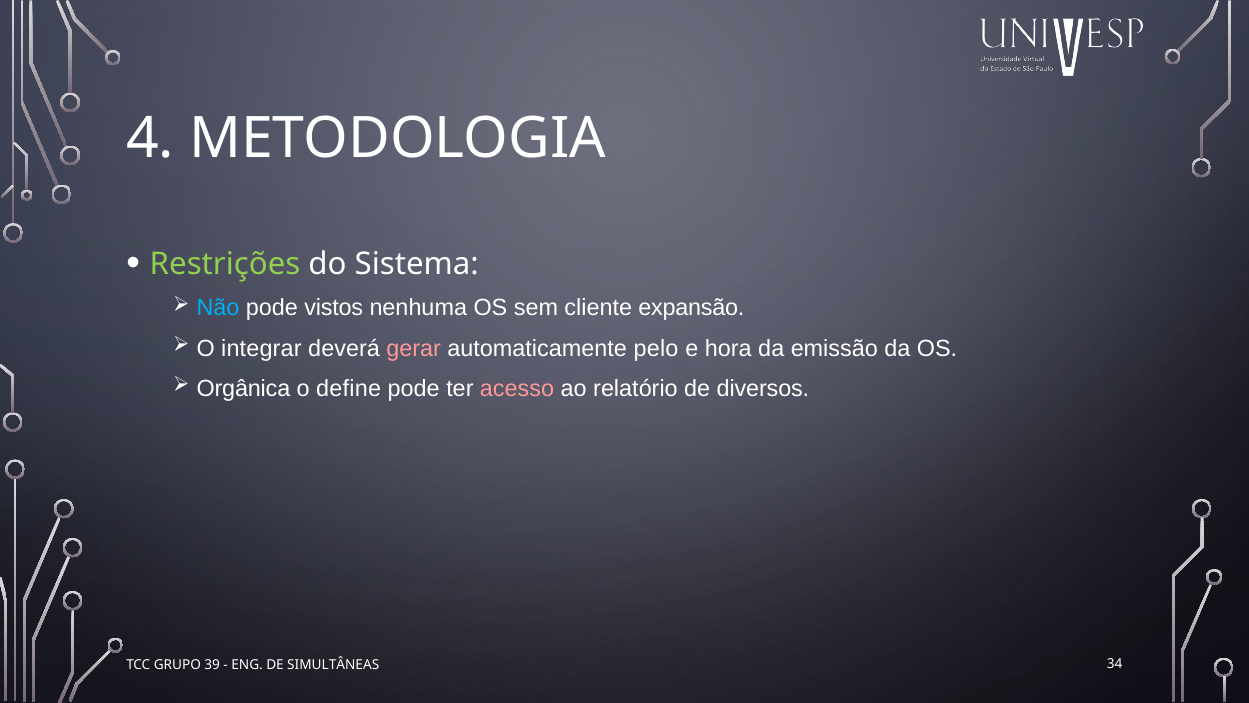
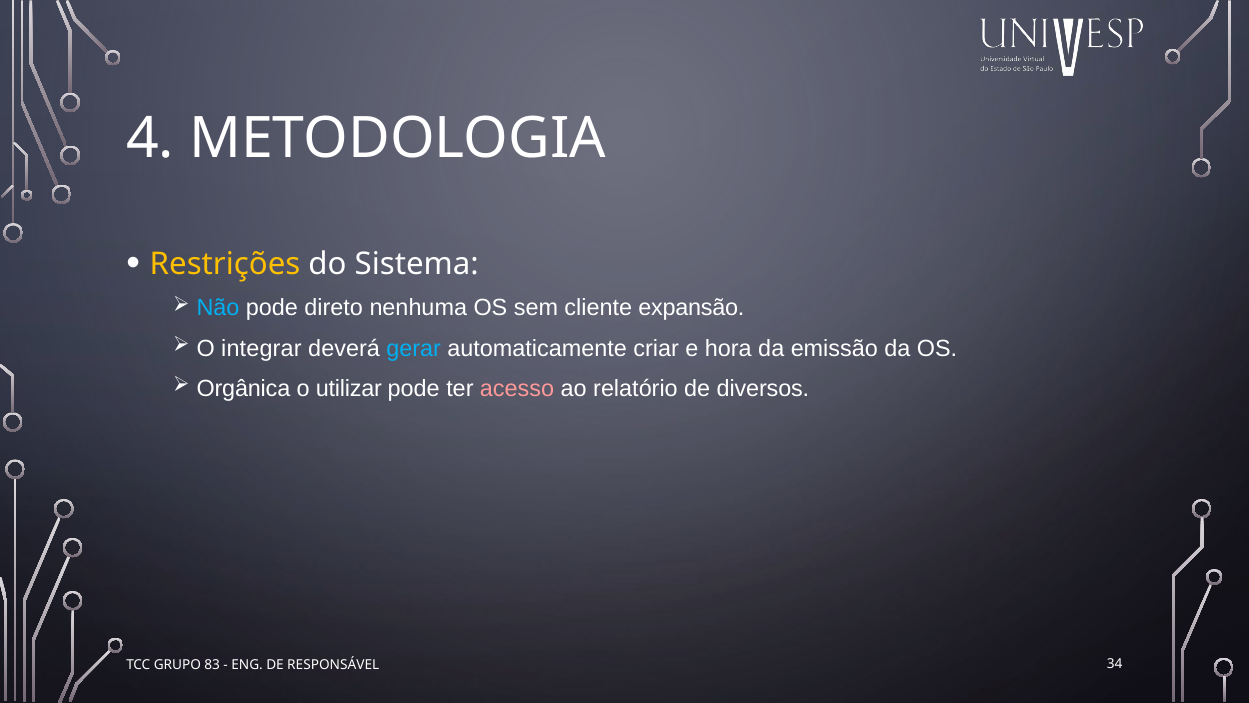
Restrições colour: light green -> yellow
vistos: vistos -> direto
gerar colour: pink -> light blue
pelo: pelo -> criar
define: define -> utilizar
39: 39 -> 83
SIMULTÂNEAS: SIMULTÂNEAS -> RESPONSÁVEL
